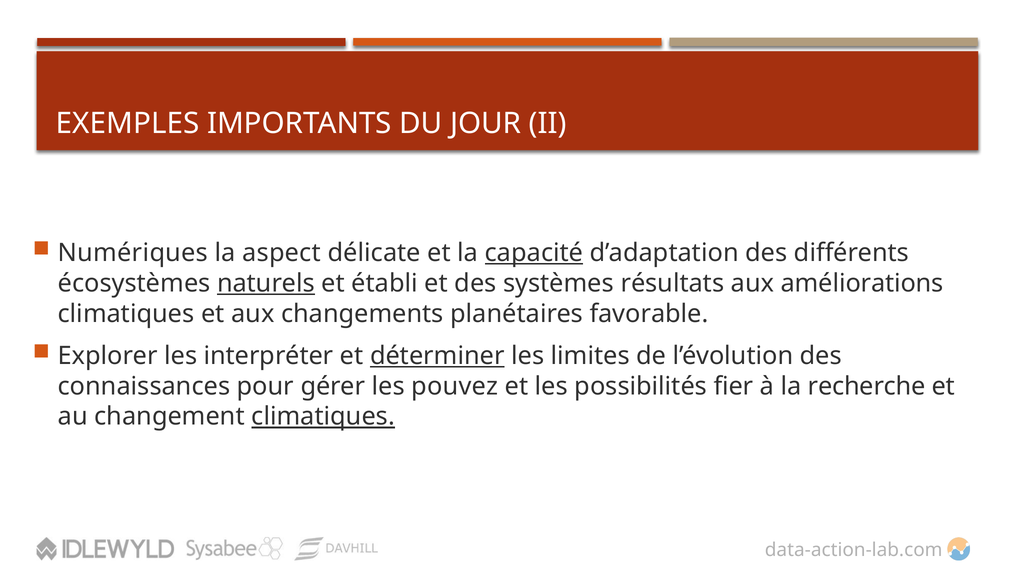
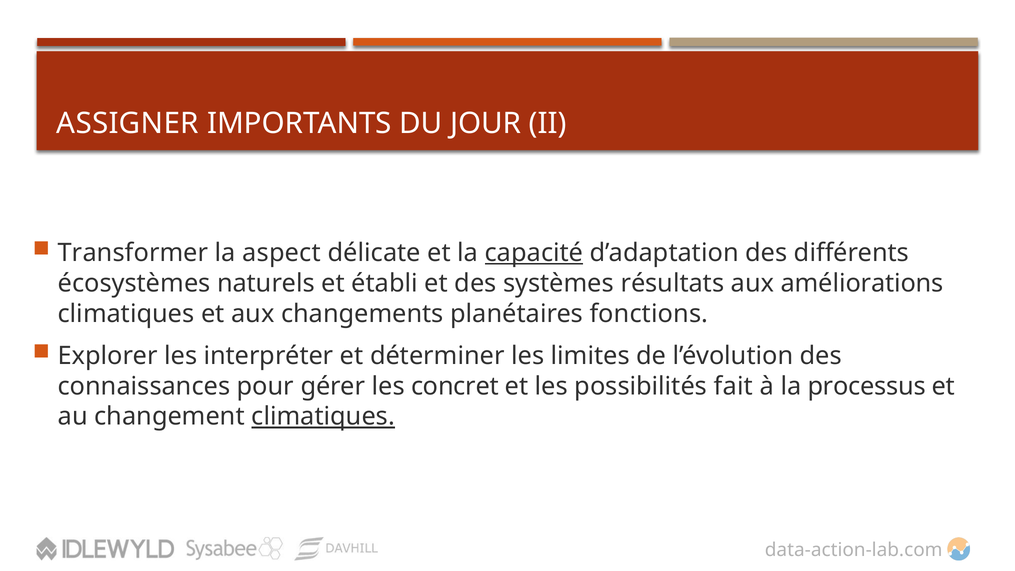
EXEMPLES: EXEMPLES -> ASSIGNER
Numériques: Numériques -> Transformer
naturels underline: present -> none
favorable: favorable -> fonctions
déterminer underline: present -> none
pouvez: pouvez -> concret
fier: fier -> fait
recherche: recherche -> processus
